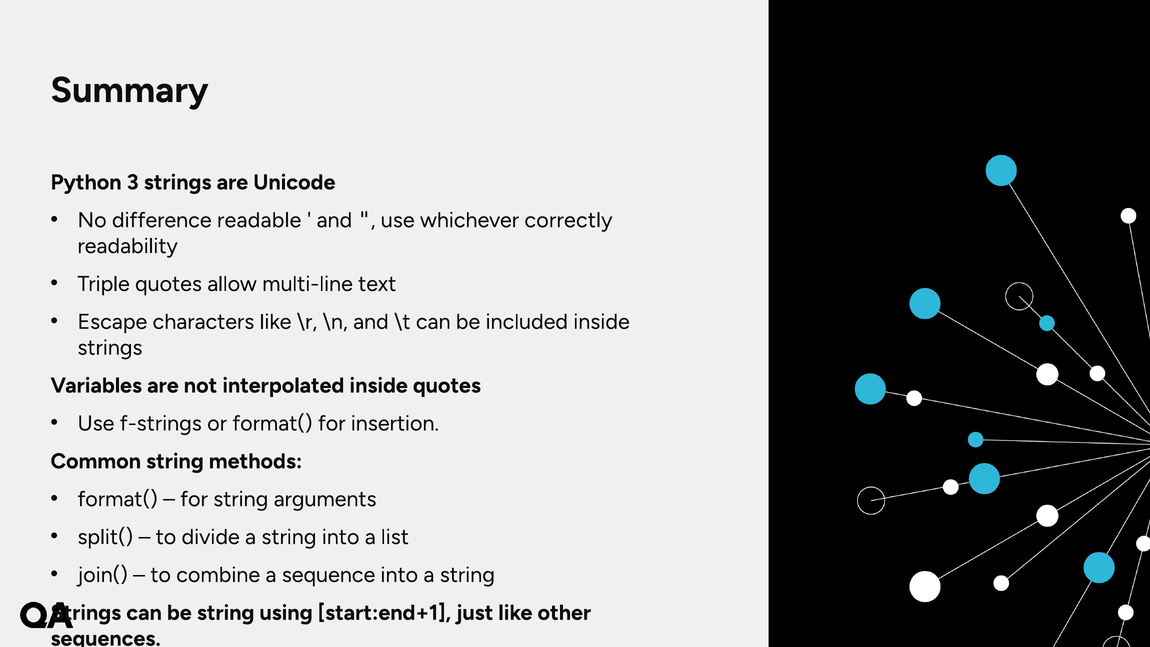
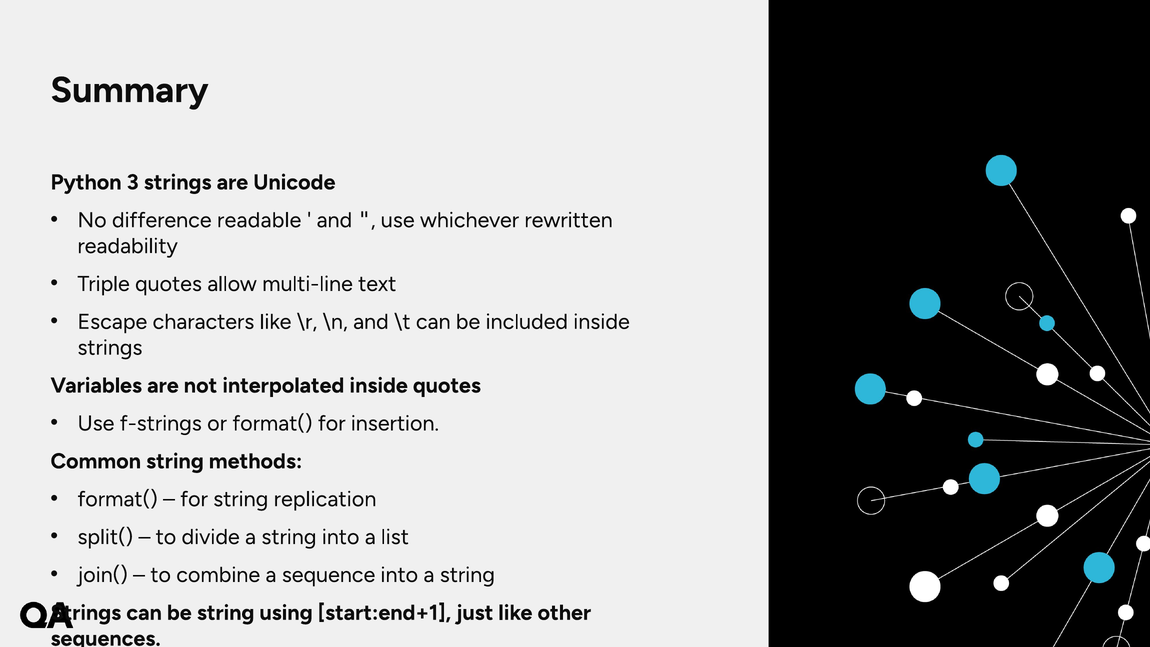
correctly: correctly -> rewritten
arguments: arguments -> replication
